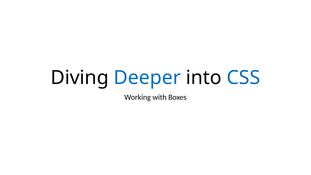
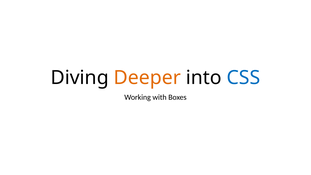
Deeper colour: blue -> orange
